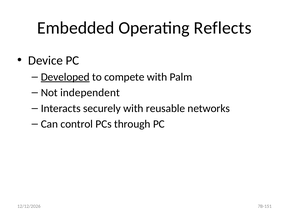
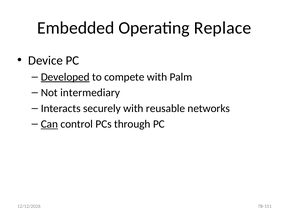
Reflects: Reflects -> Replace
independent: independent -> intermediary
Can underline: none -> present
